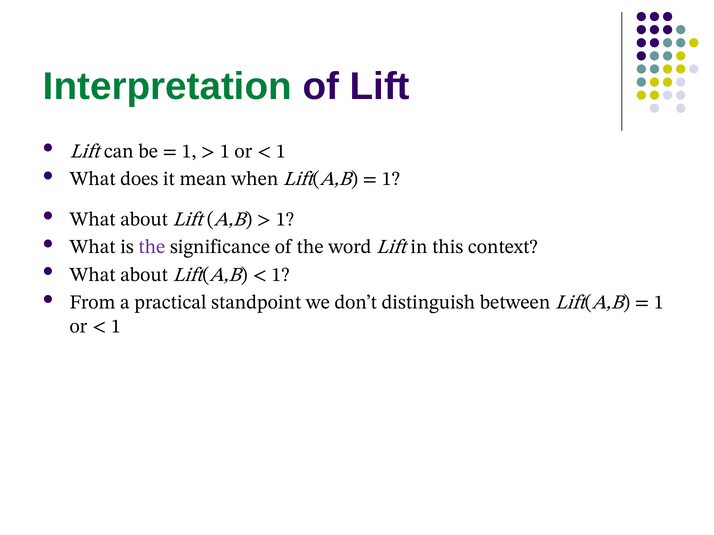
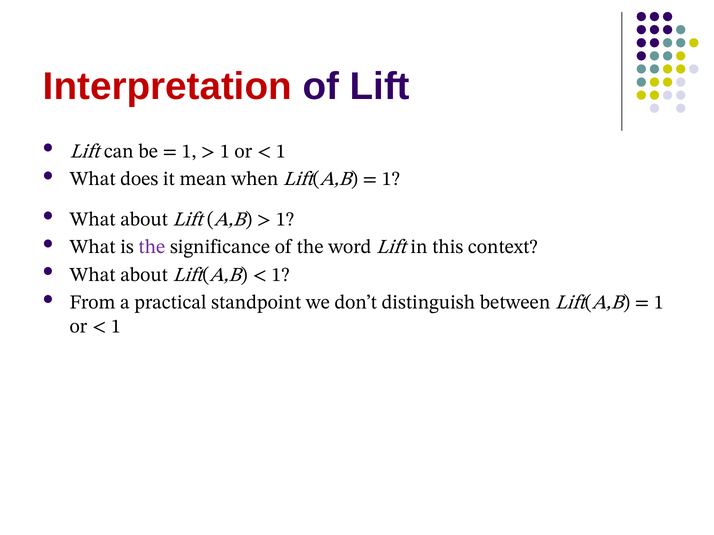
Interpretation colour: green -> red
